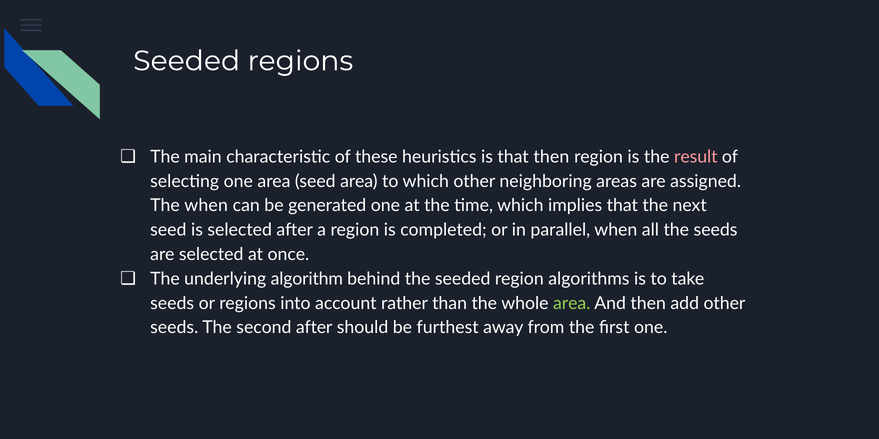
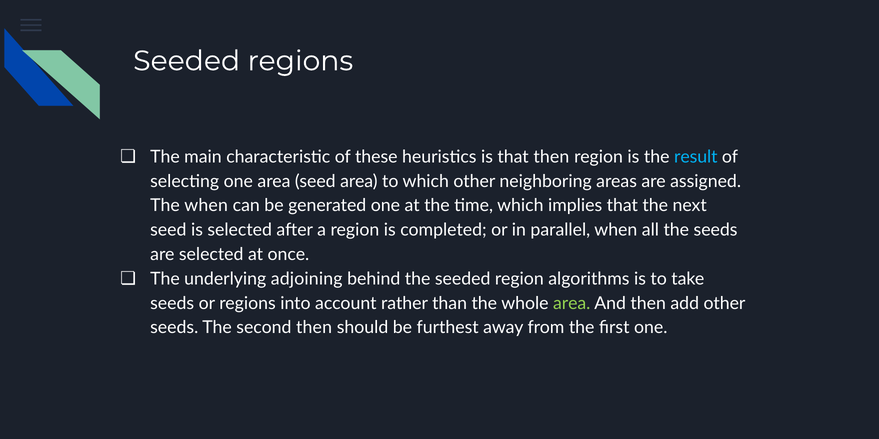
result colour: pink -> light blue
algorithm: algorithm -> adjoining
second after: after -> then
